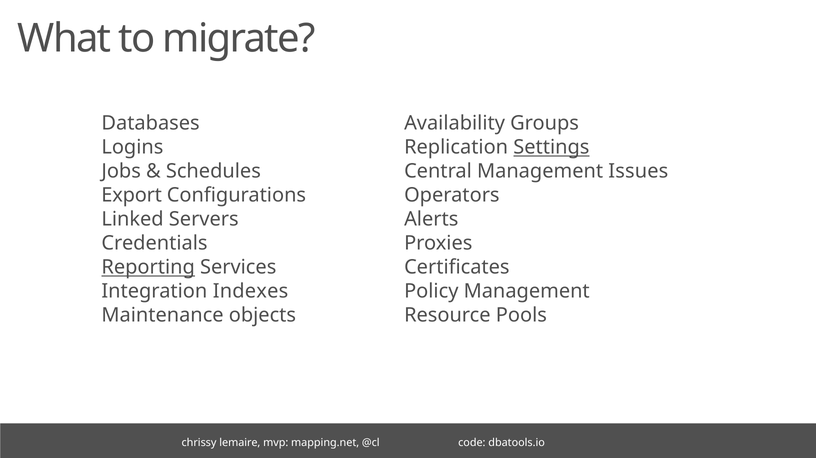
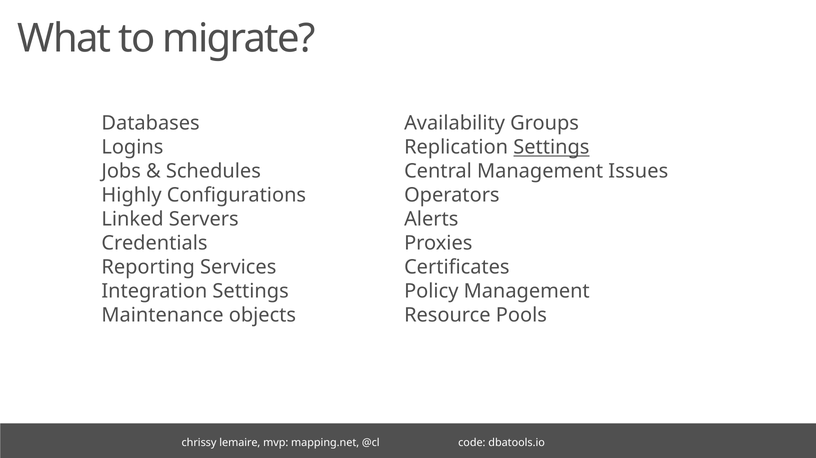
Export: Export -> Highly
Reporting underline: present -> none
Integration Indexes: Indexes -> Settings
